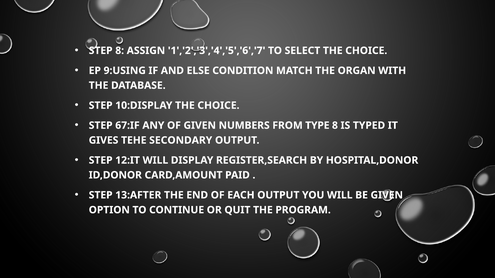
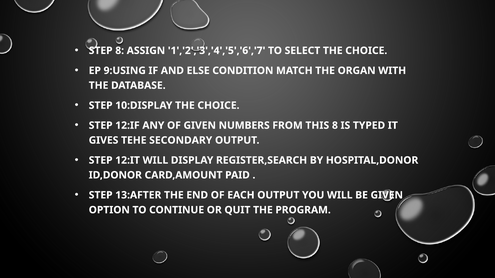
67:IF: 67:IF -> 12:IF
TYPE: TYPE -> THIS
